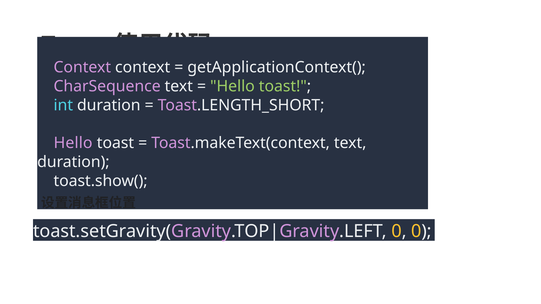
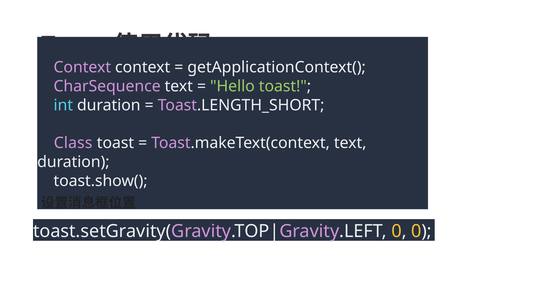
Hello at (73, 143): Hello -> Class
